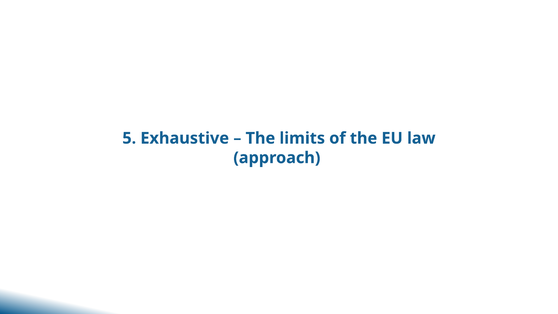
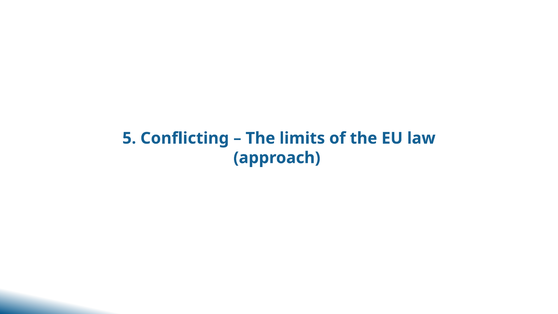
Exhaustive: Exhaustive -> Conflicting
